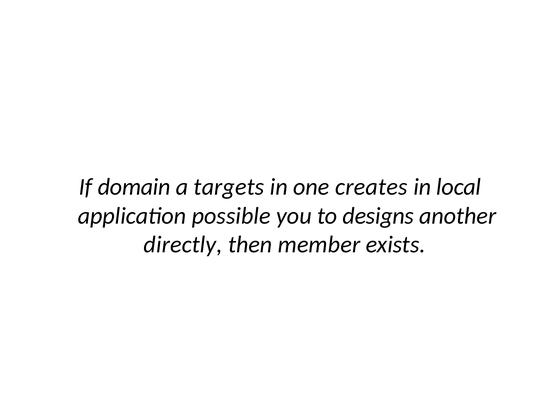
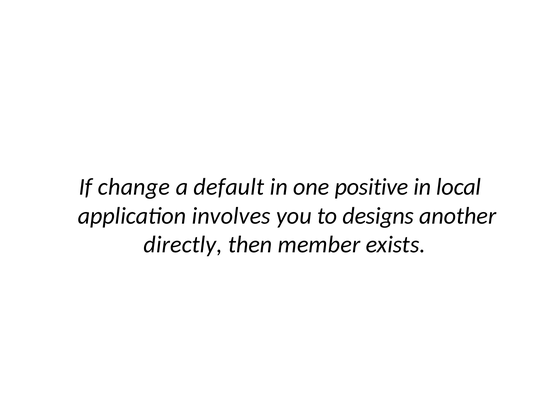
domain: domain -> change
targets: targets -> default
creates: creates -> positive
possible: possible -> involves
